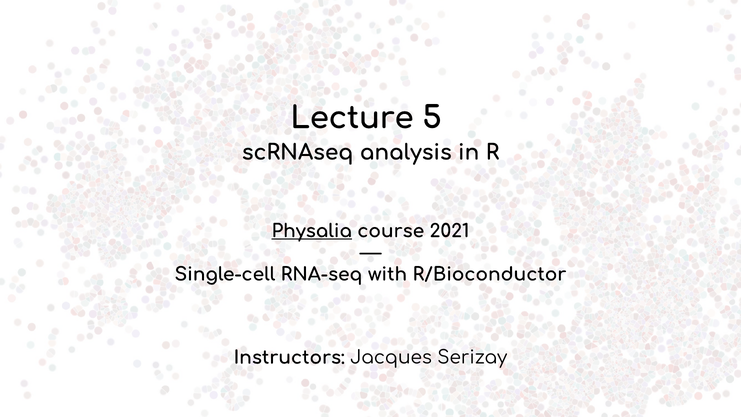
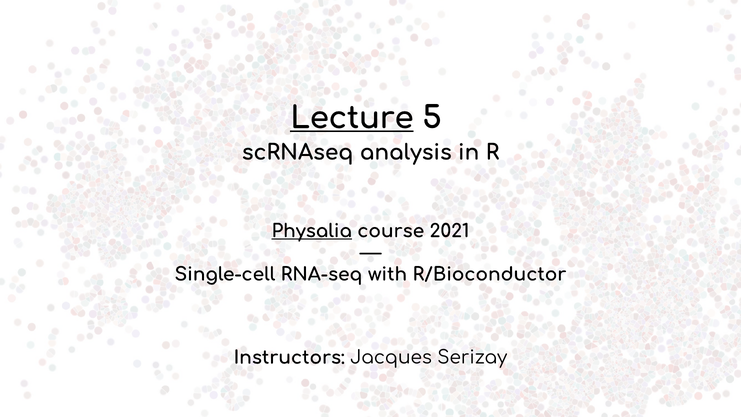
Lecture underline: none -> present
